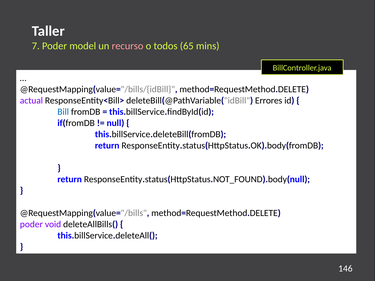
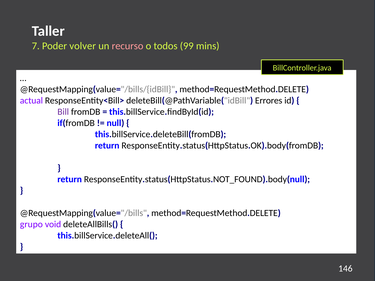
model: model -> volver
65: 65 -> 99
Bill colour: blue -> purple
poder at (31, 224): poder -> grupo
